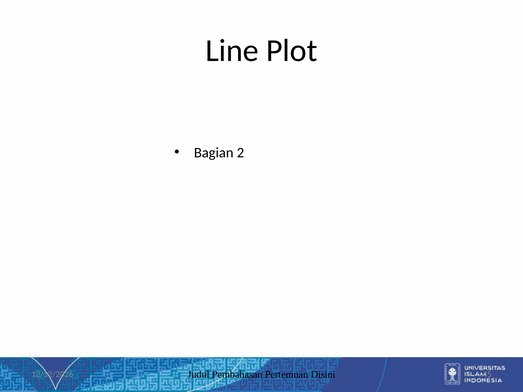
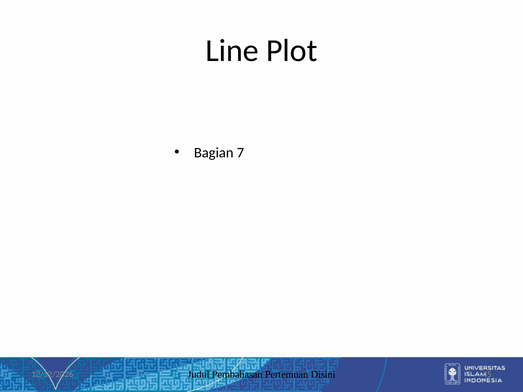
2: 2 -> 7
